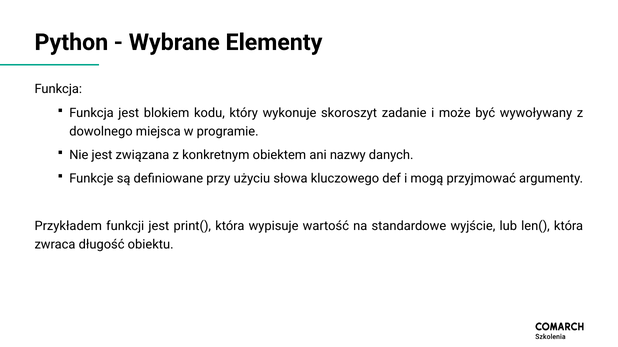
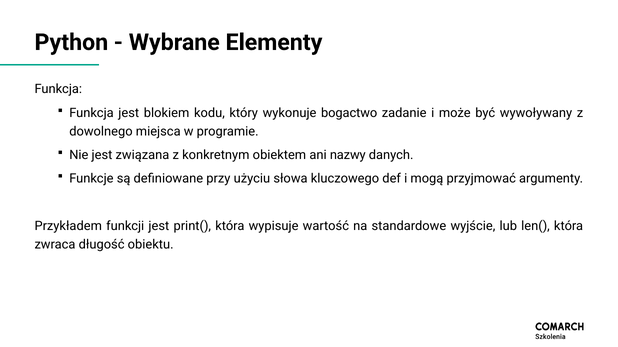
skoroszyt: skoroszyt -> bogactwo
